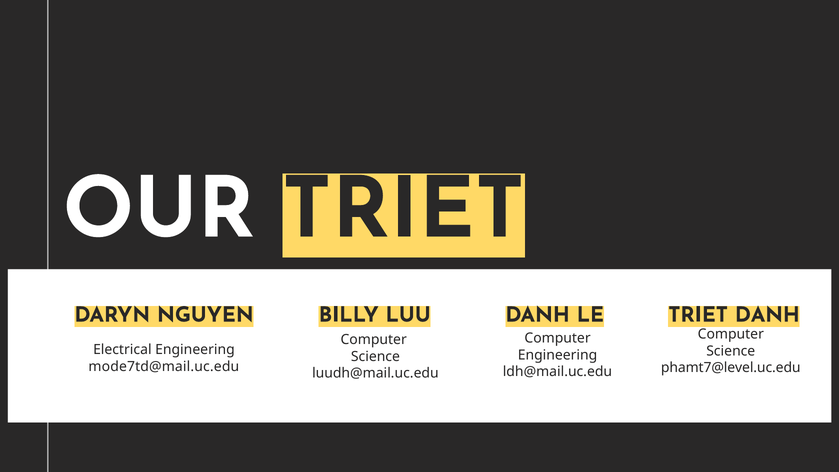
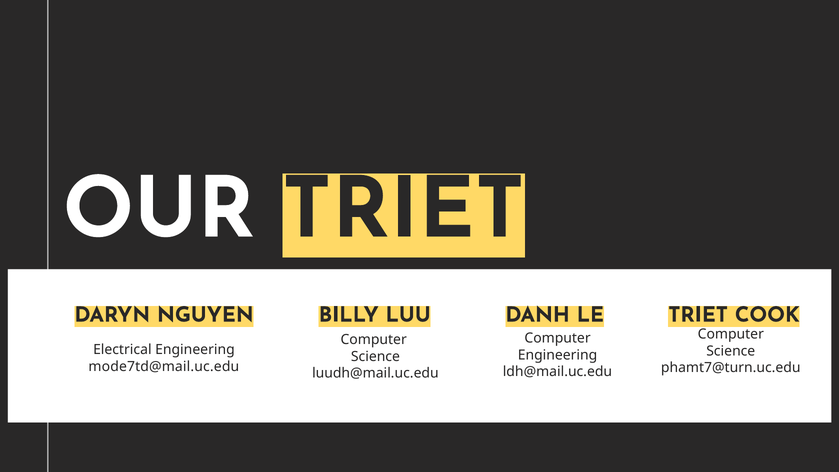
TRIET DANH: DANH -> COOK
phamt7@level.uc.edu: phamt7@level.uc.edu -> phamt7@turn.uc.edu
